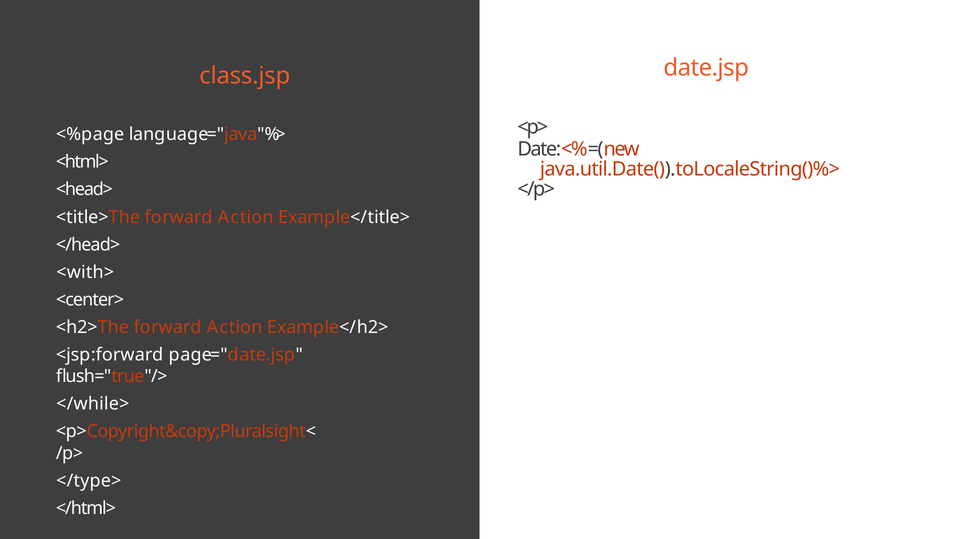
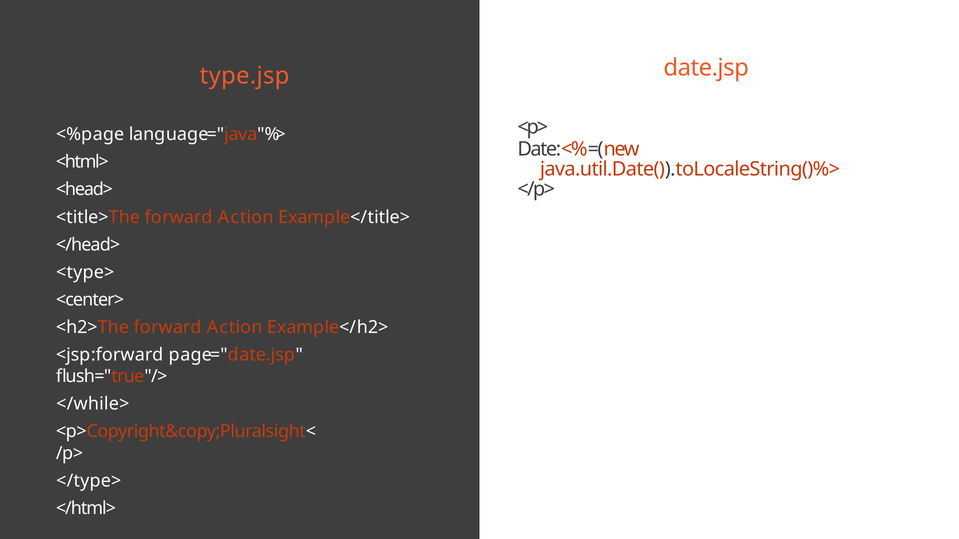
class.jsp: class.jsp -> type.jsp
<with>: <with> -> <type>
